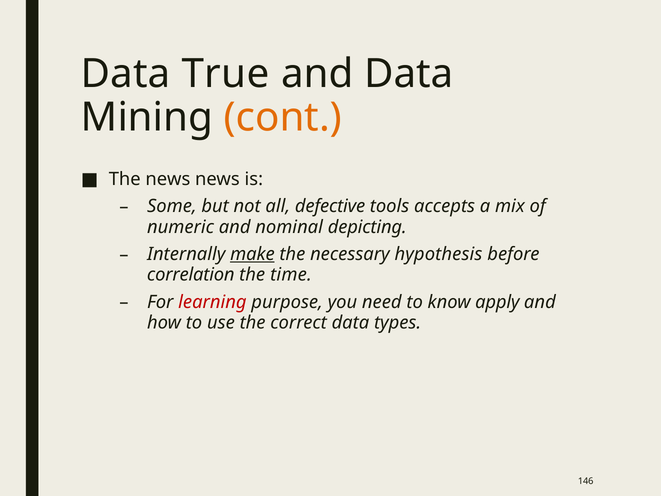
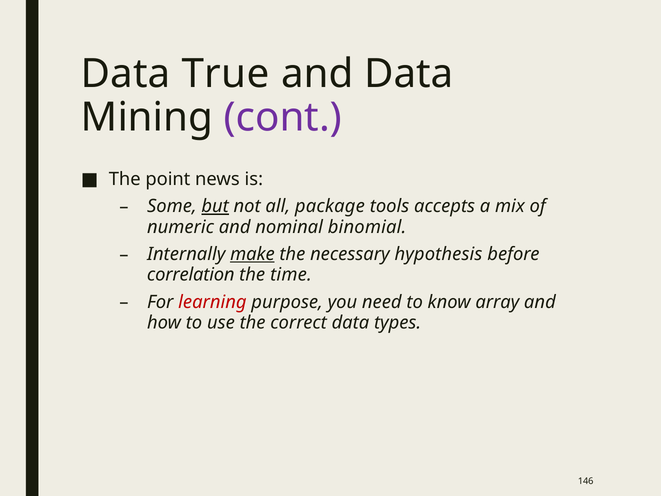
cont colour: orange -> purple
The news: news -> point
but underline: none -> present
defective: defective -> package
depicting: depicting -> binomial
apply: apply -> array
